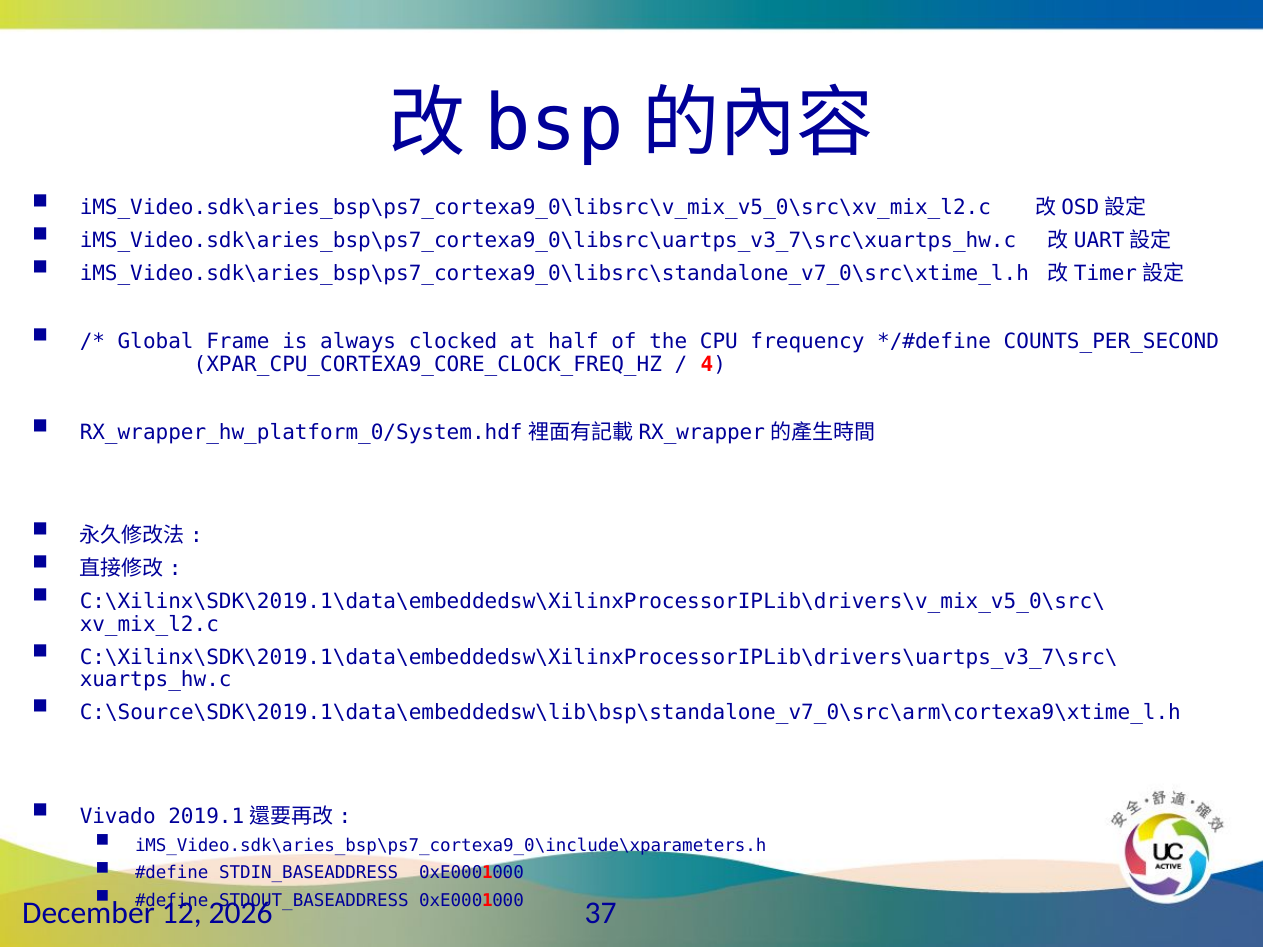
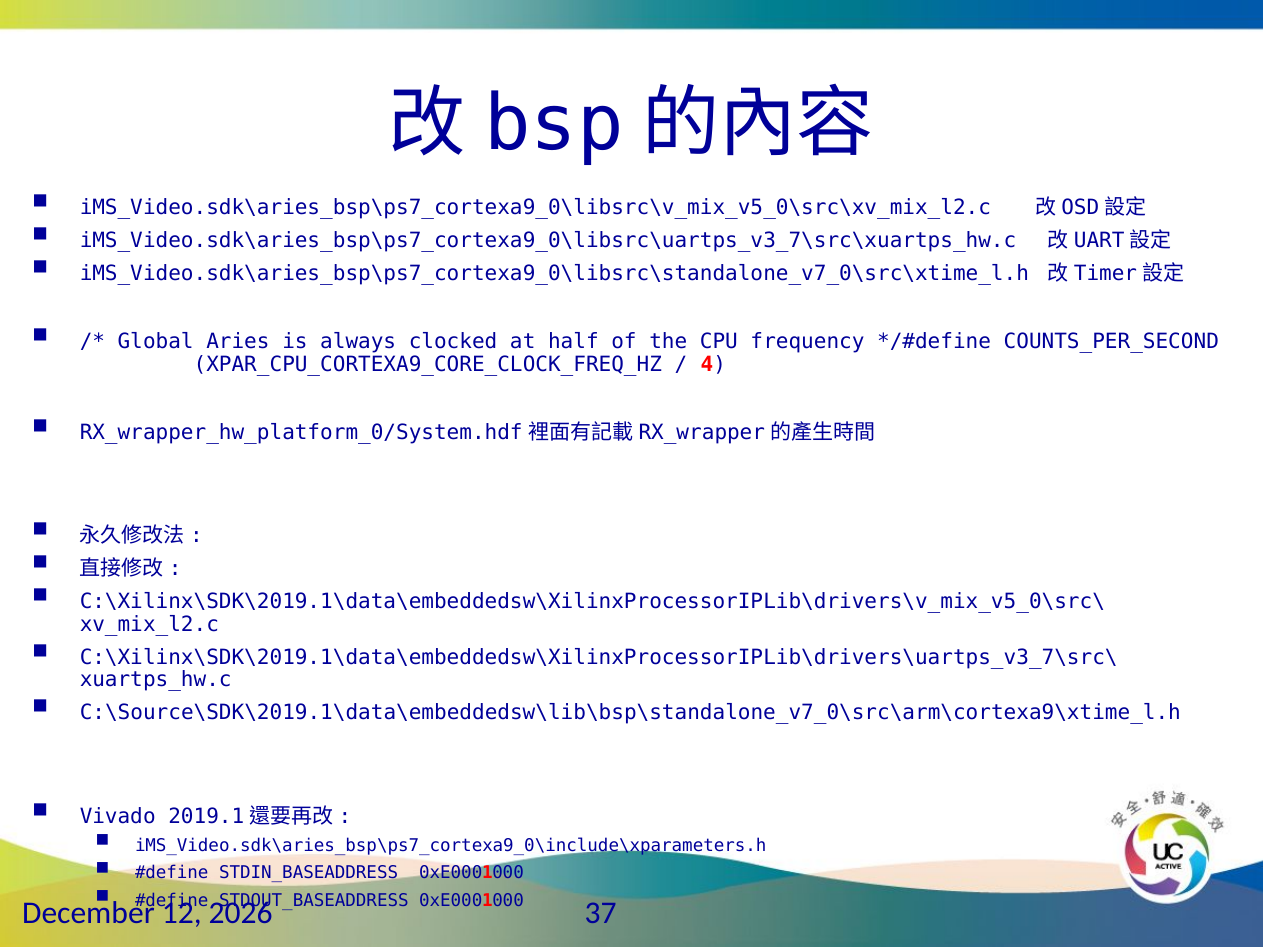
Frame: Frame -> Aries
